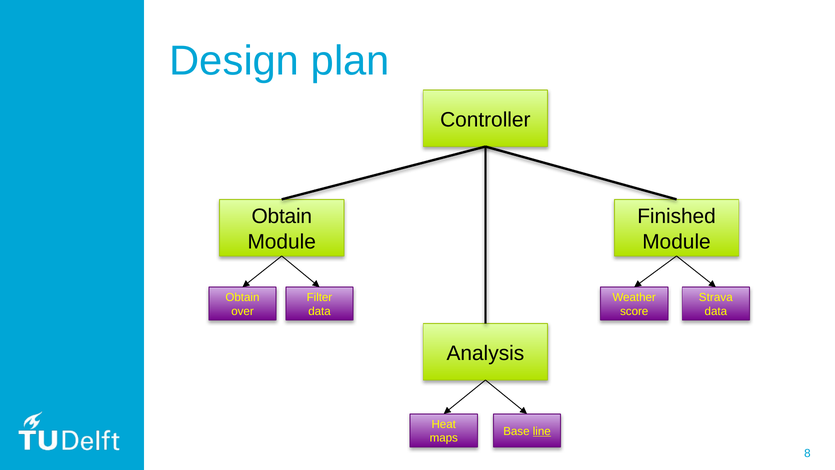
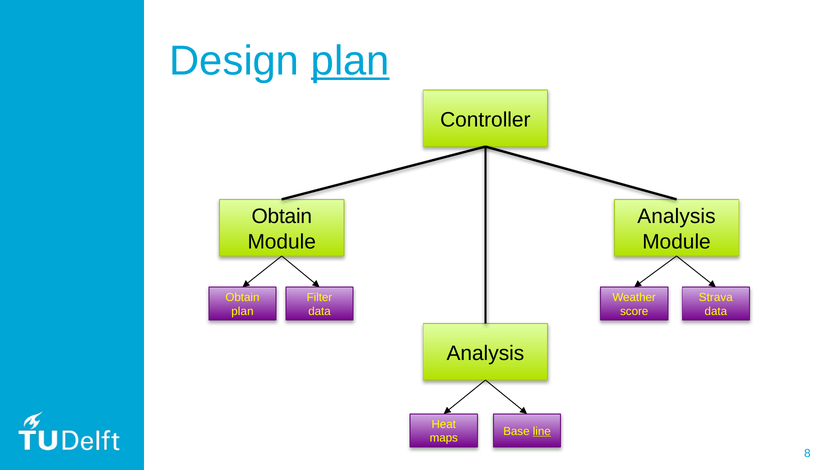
plan at (350, 61) underline: none -> present
Finished at (677, 216): Finished -> Analysis
over at (243, 311): over -> plan
